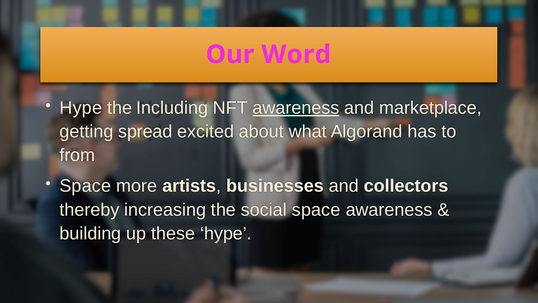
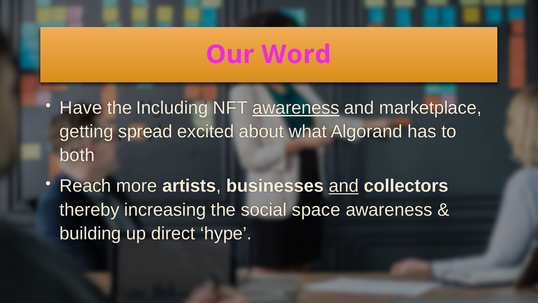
Hype at (81, 108): Hype -> Have
from: from -> both
Space at (85, 186): Space -> Reach
and at (344, 186) underline: none -> present
these: these -> direct
